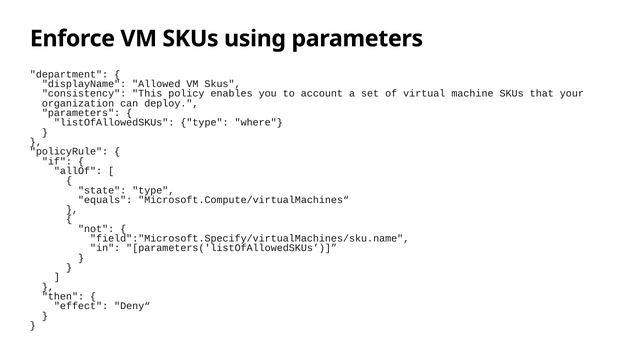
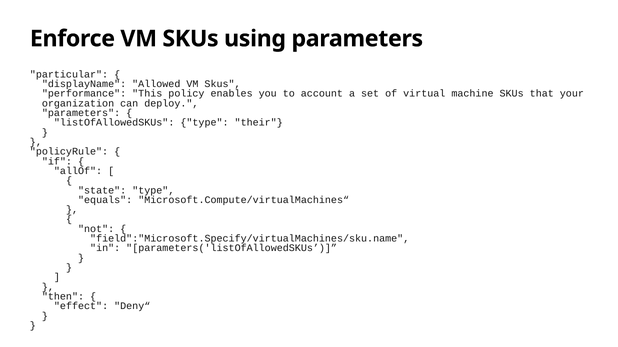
department: department -> particular
consistency: consistency -> performance
where: where -> their
